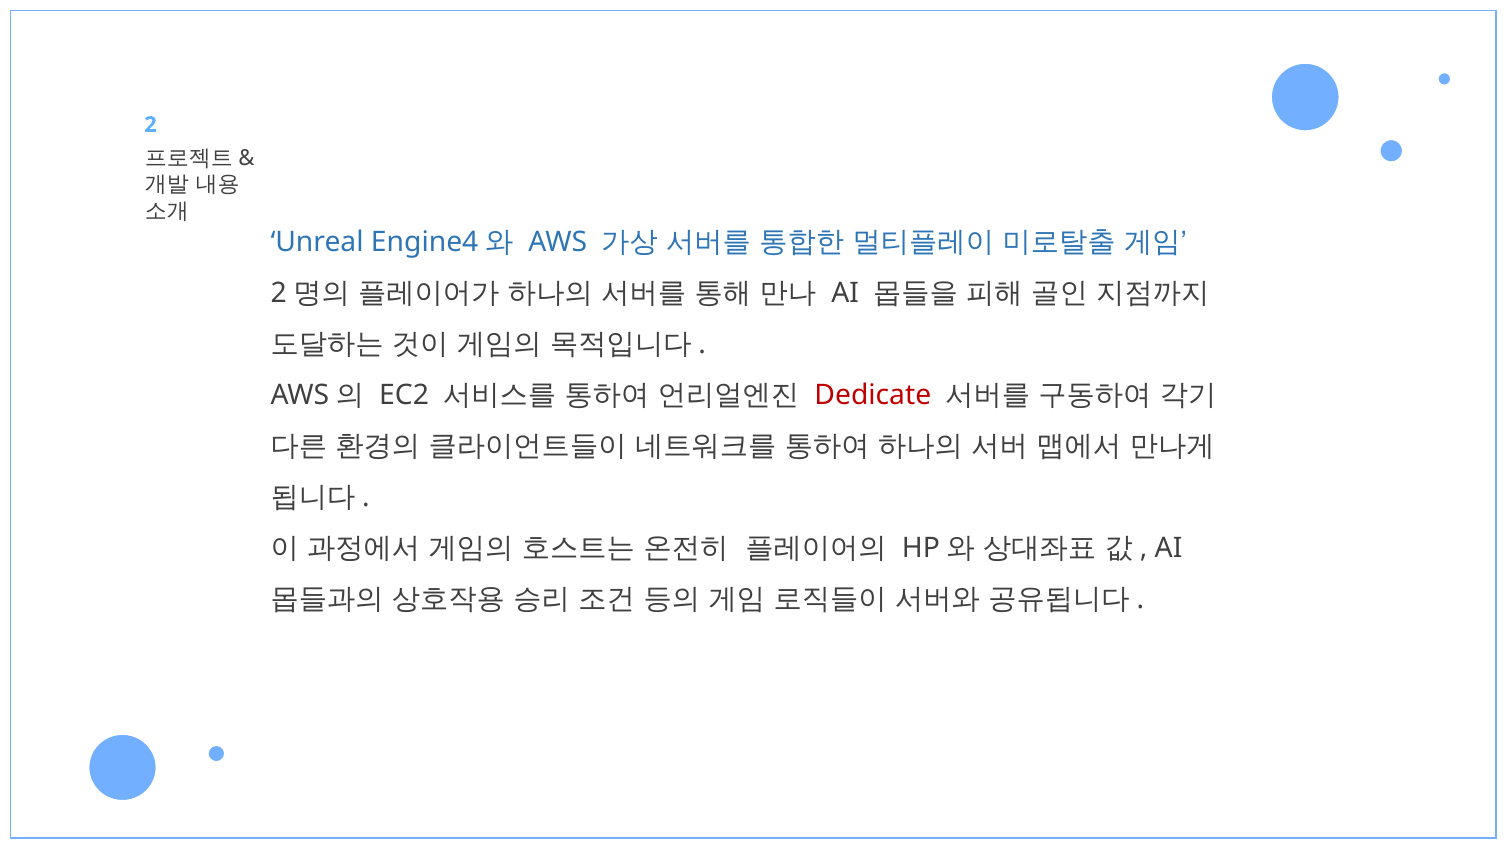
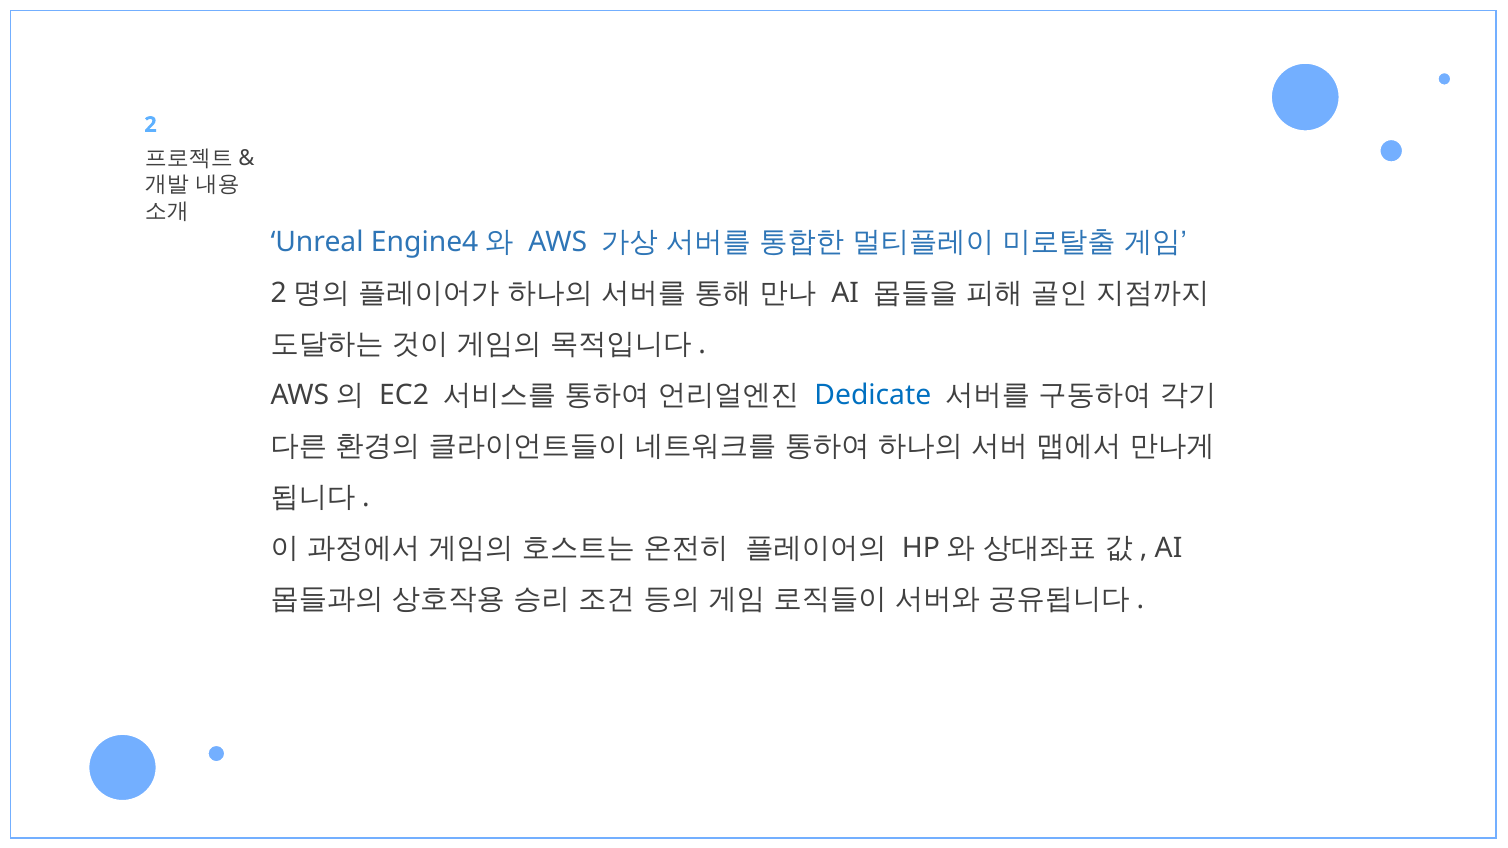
Dedicate colour: red -> blue
